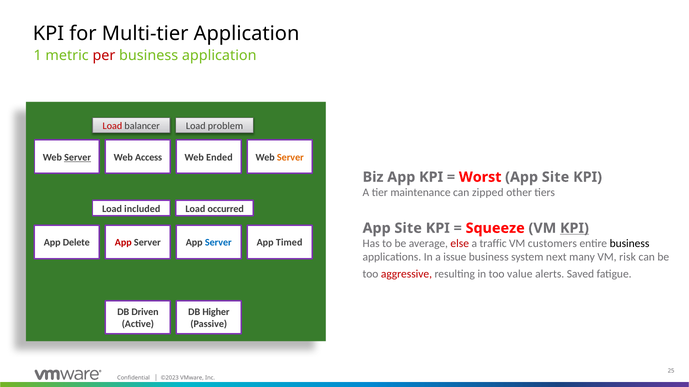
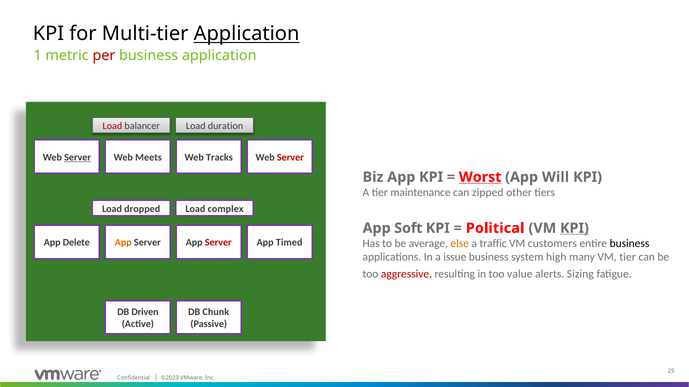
Application at (247, 34) underline: none -> present
problem: problem -> duration
Access: Access -> Meets
Ended: Ended -> Tracks
Server at (290, 157) colour: orange -> red
Worst underline: none -> present
Site at (556, 177): Site -> Will
included: included -> dropped
occurred: occurred -> complex
Site at (408, 228): Site -> Soft
Squeeze: Squeeze -> Political
App at (123, 243) colour: red -> orange
Server at (218, 243) colour: blue -> red
else colour: red -> orange
next: next -> high
VM risk: risk -> tier
Saved: Saved -> Sizing
Higher: Higher -> Chunk
